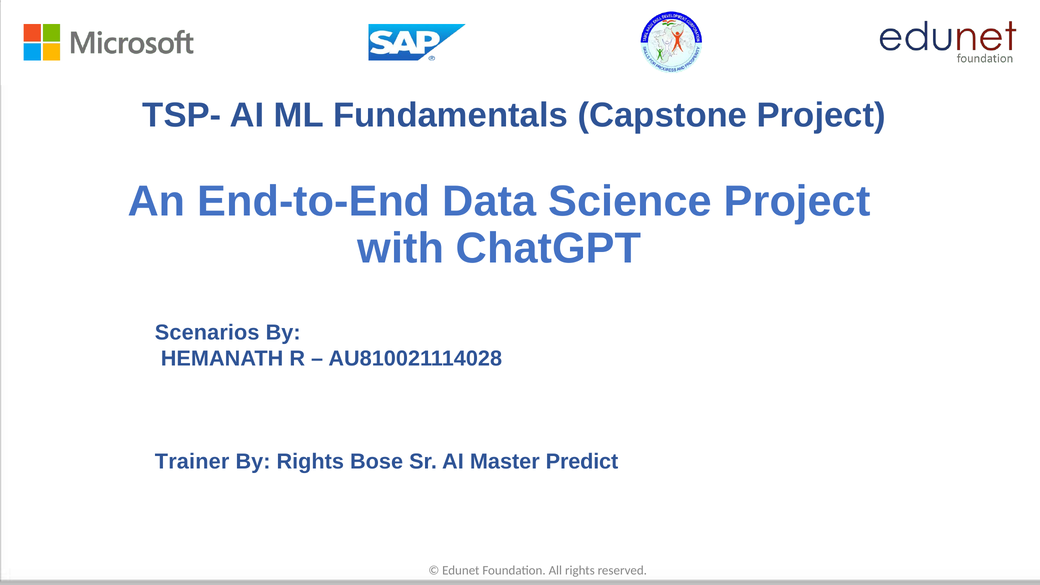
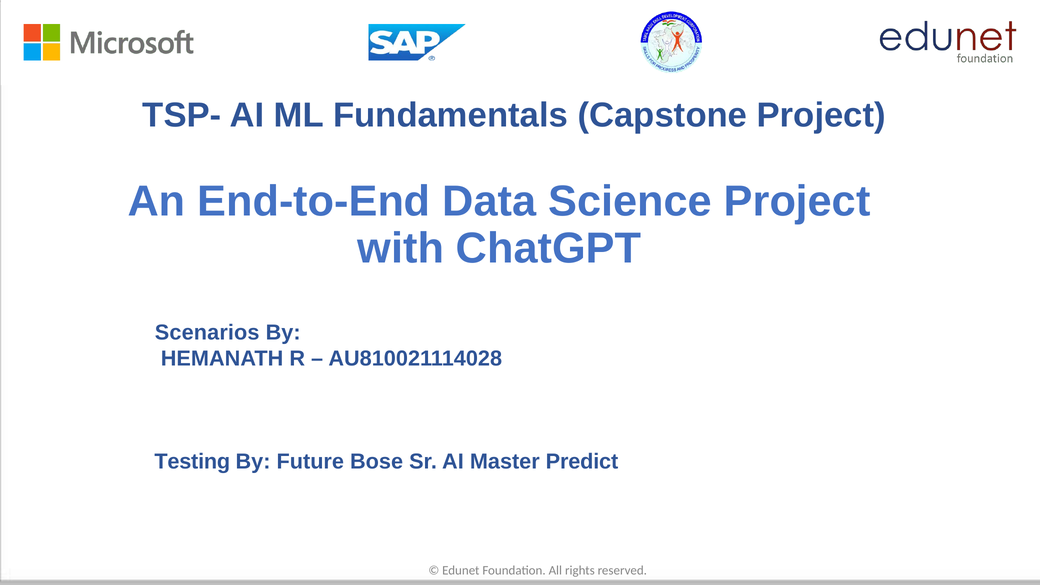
Trainer: Trainer -> Testing
By Rights: Rights -> Future
